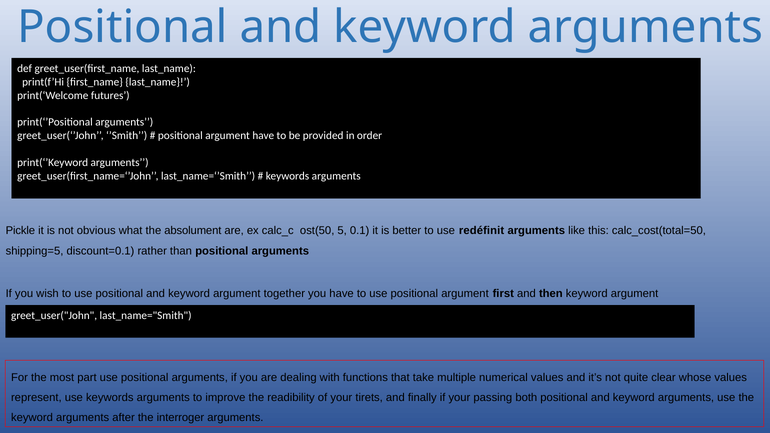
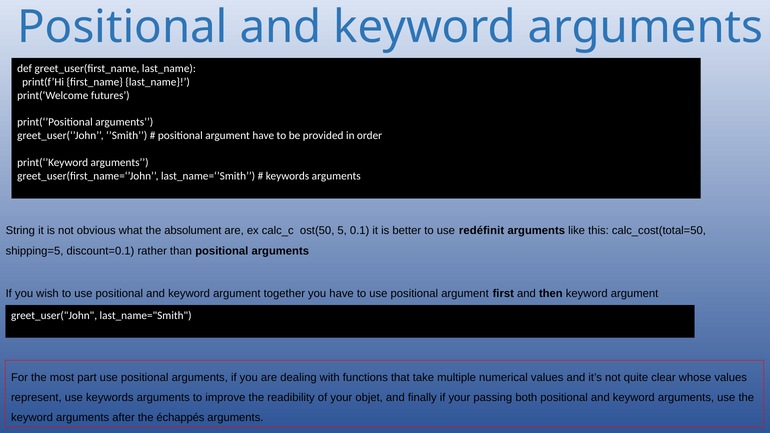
Pickle: Pickle -> String
tirets: tirets -> objet
interroger: interroger -> échappés
